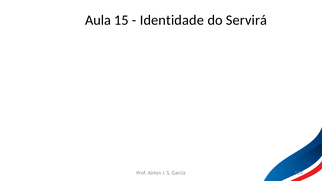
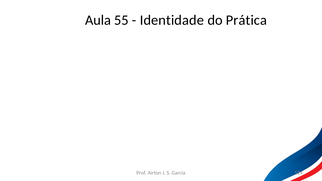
15: 15 -> 55
Servirá: Servirá -> Prática
